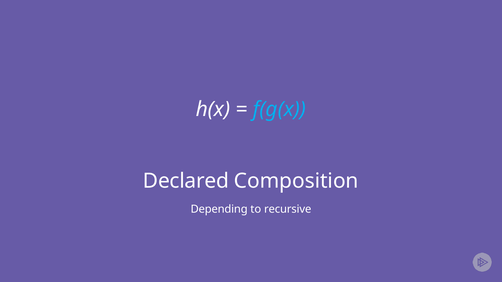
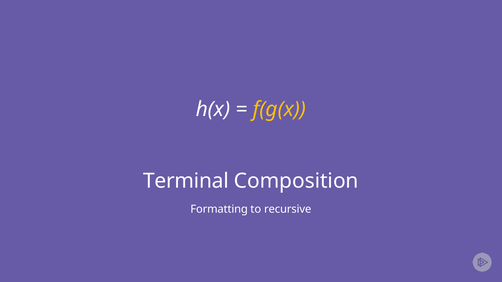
f(g(x colour: light blue -> yellow
Declared: Declared -> Terminal
Depending: Depending -> Formatting
